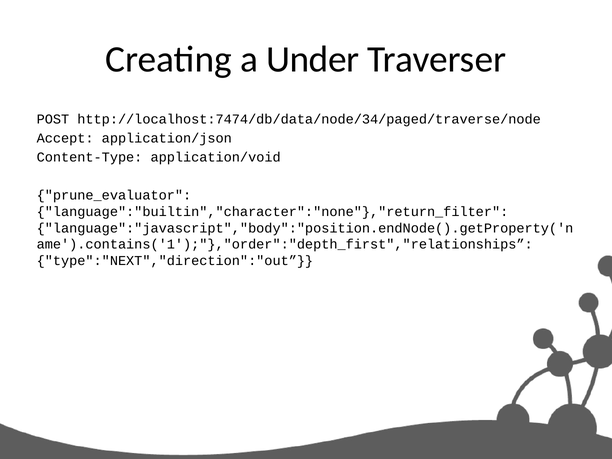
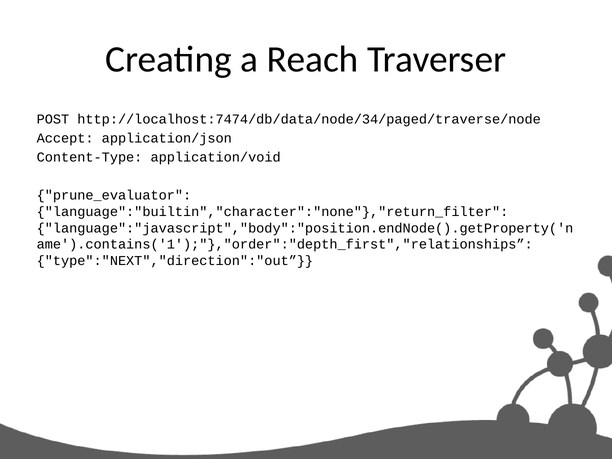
Under: Under -> Reach
